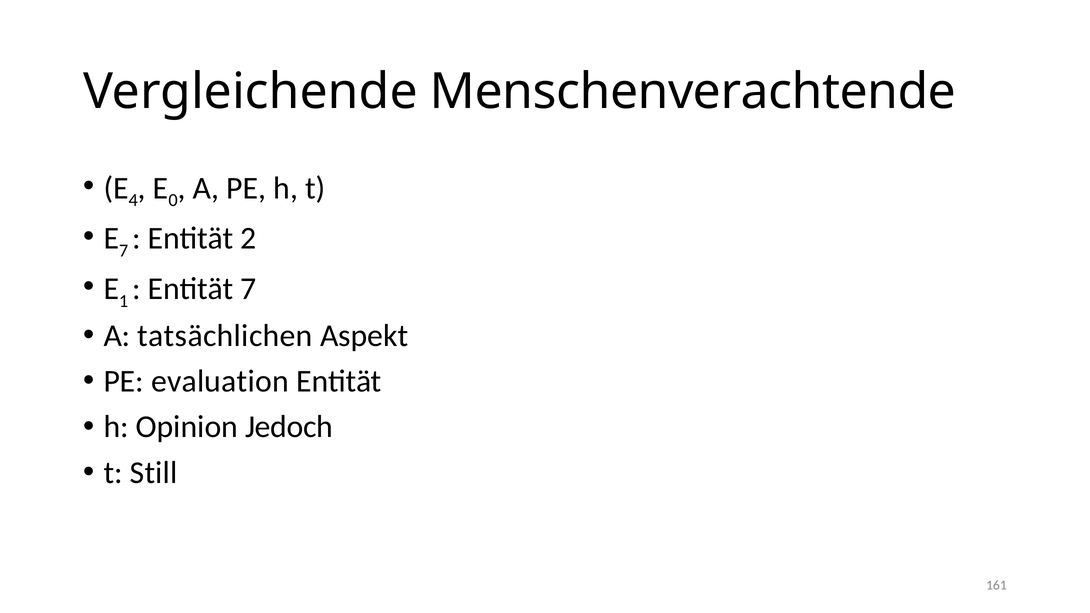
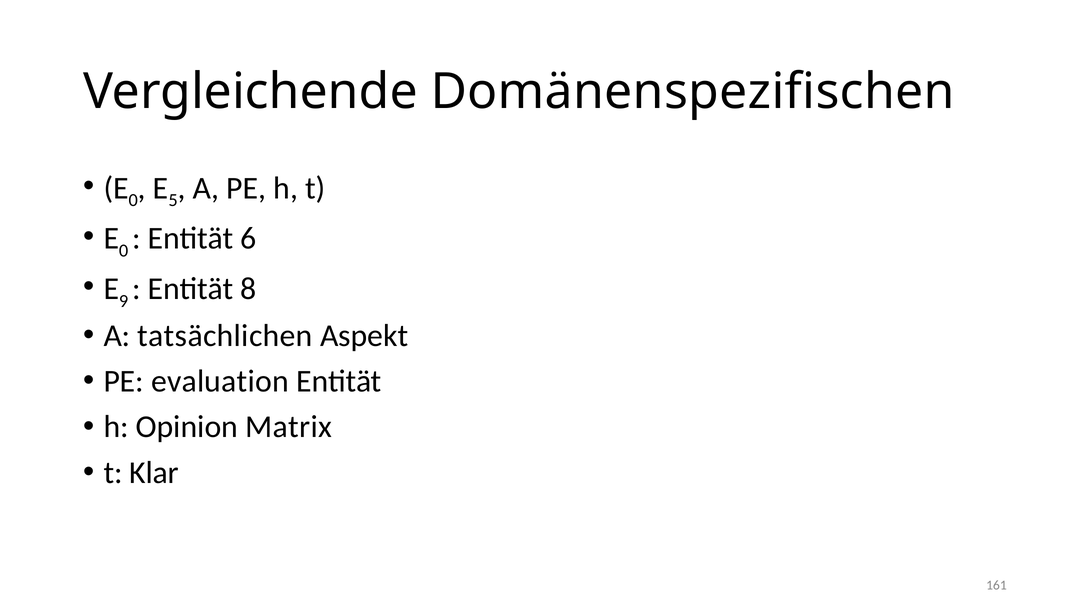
Menschenverachtende: Menschenverachtende -> Domänenspezifischen
4 at (133, 200): 4 -> 0
0: 0 -> 5
7 at (124, 251): 7 -> 0
2: 2 -> 6
1: 1 -> 9
Entität 7: 7 -> 8
Jedoch: Jedoch -> Matrix
Still: Still -> Klar
